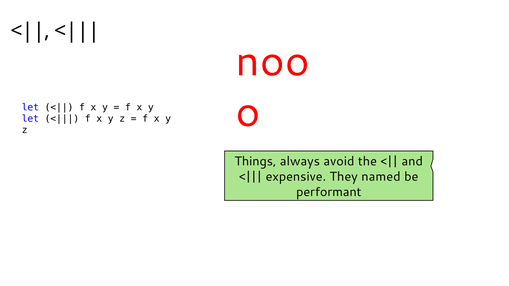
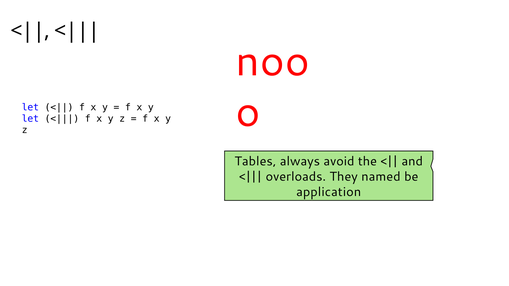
Things: Things -> Tables
expensive: expensive -> overloads
performant: performant -> application
